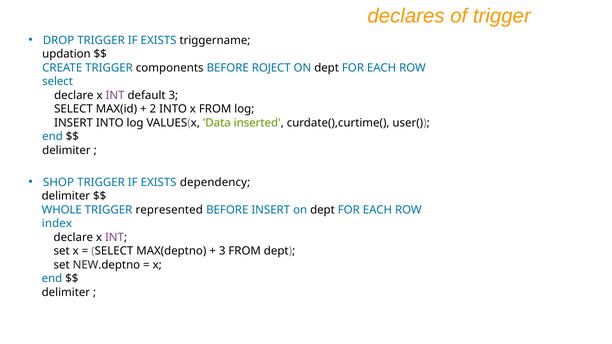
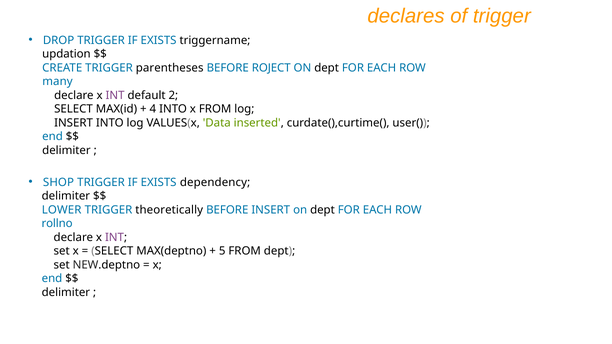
components: components -> parentheses
select at (58, 82): select -> many
default 3: 3 -> 2
2: 2 -> 4
WHOLE: WHOLE -> LOWER
represented: represented -> theoretically
index: index -> rollno
3 at (222, 251): 3 -> 5
